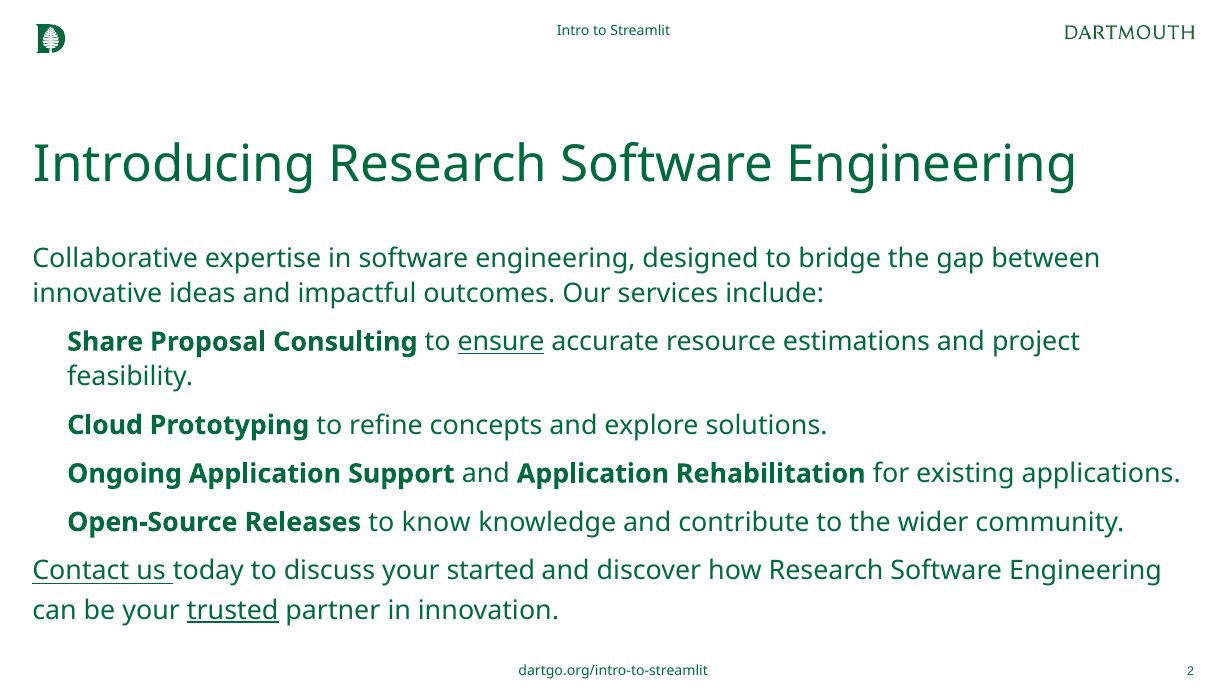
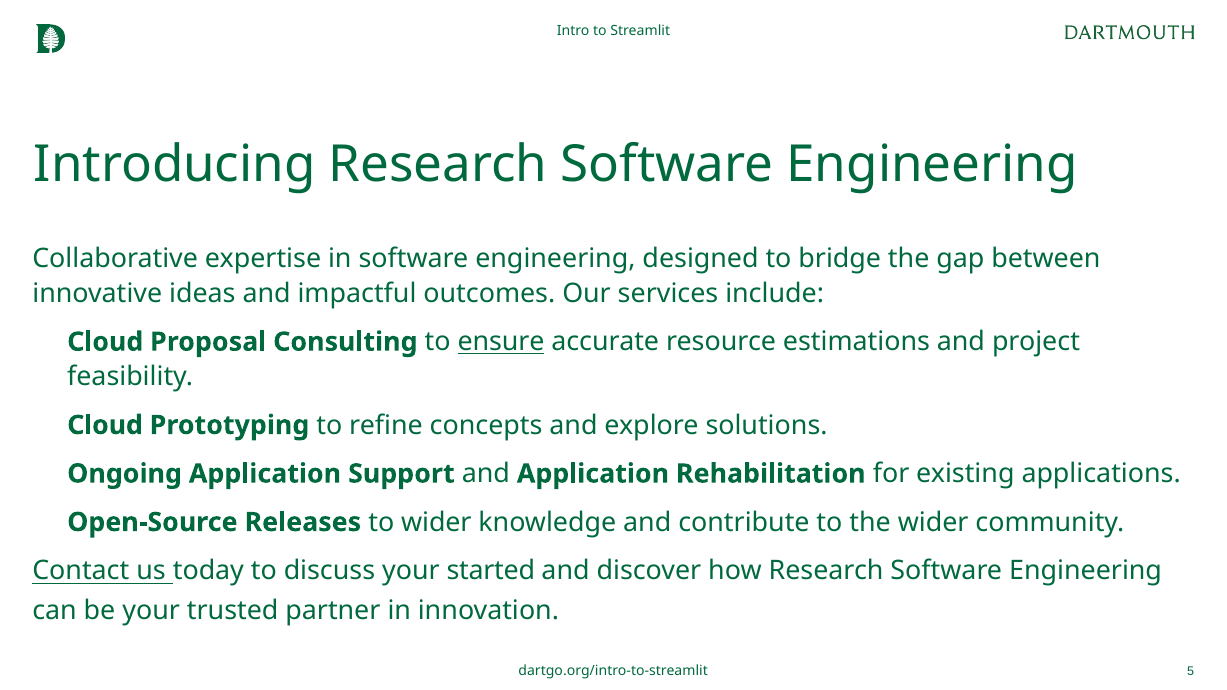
Share at (105, 342): Share -> Cloud
to know: know -> wider
trusted underline: present -> none
2: 2 -> 5
